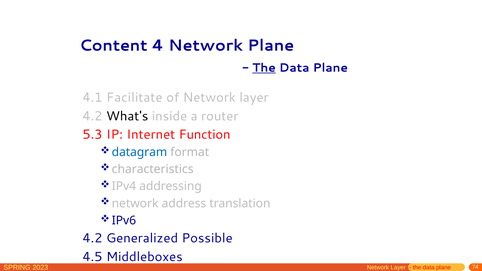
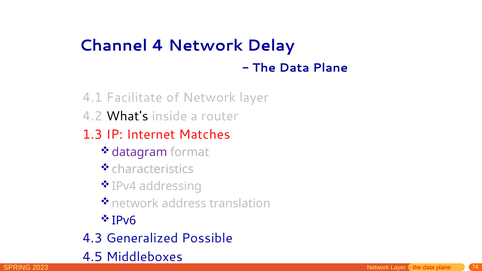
Content: Content -> Channel
Network Plane: Plane -> Delay
The at (264, 68) underline: present -> none
5.3: 5.3 -> 1.3
Function: Function -> Matches
datagram colour: blue -> purple
4.2 at (92, 238): 4.2 -> 4.3
